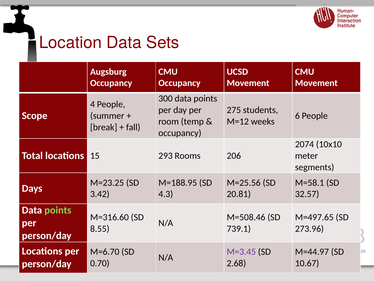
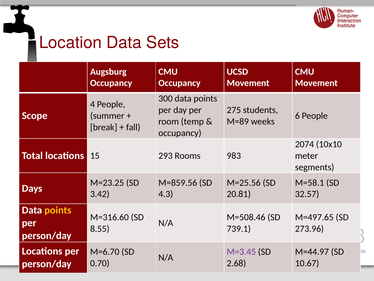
M=12: M=12 -> M=89
206: 206 -> 983
M=188.95: M=188.95 -> M=859.56
points at (58, 210) colour: light green -> yellow
